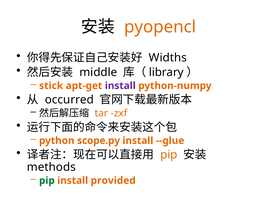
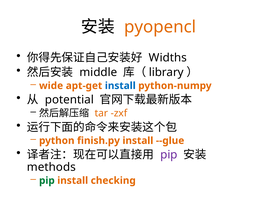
stick: stick -> wide
install at (120, 86) colour: purple -> blue
occurred: occurred -> potential
scope.py: scope.py -> finish.py
pip at (169, 154) colour: orange -> purple
provided: provided -> checking
